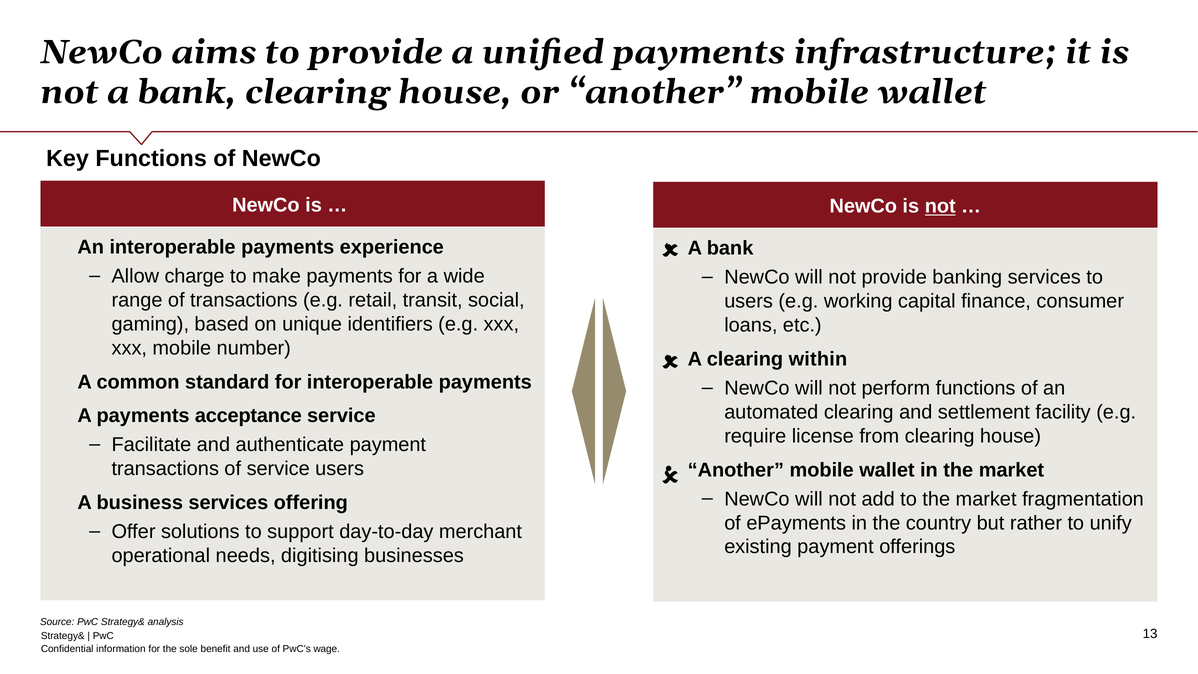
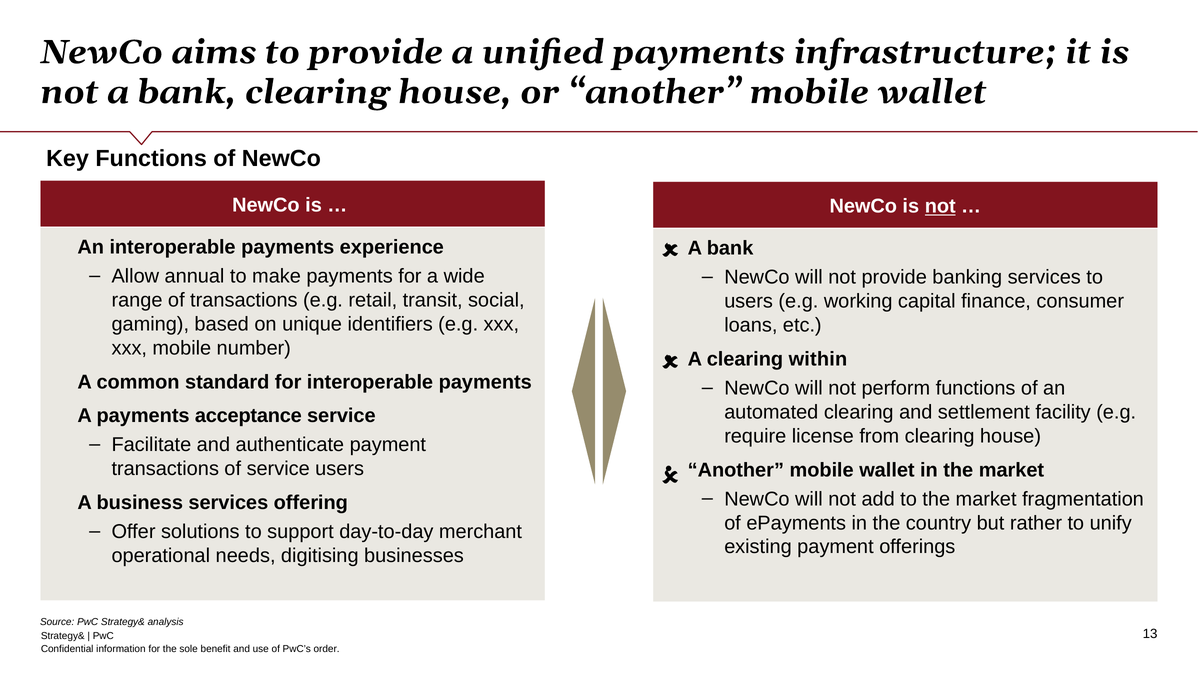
charge: charge -> annual
wage: wage -> order
